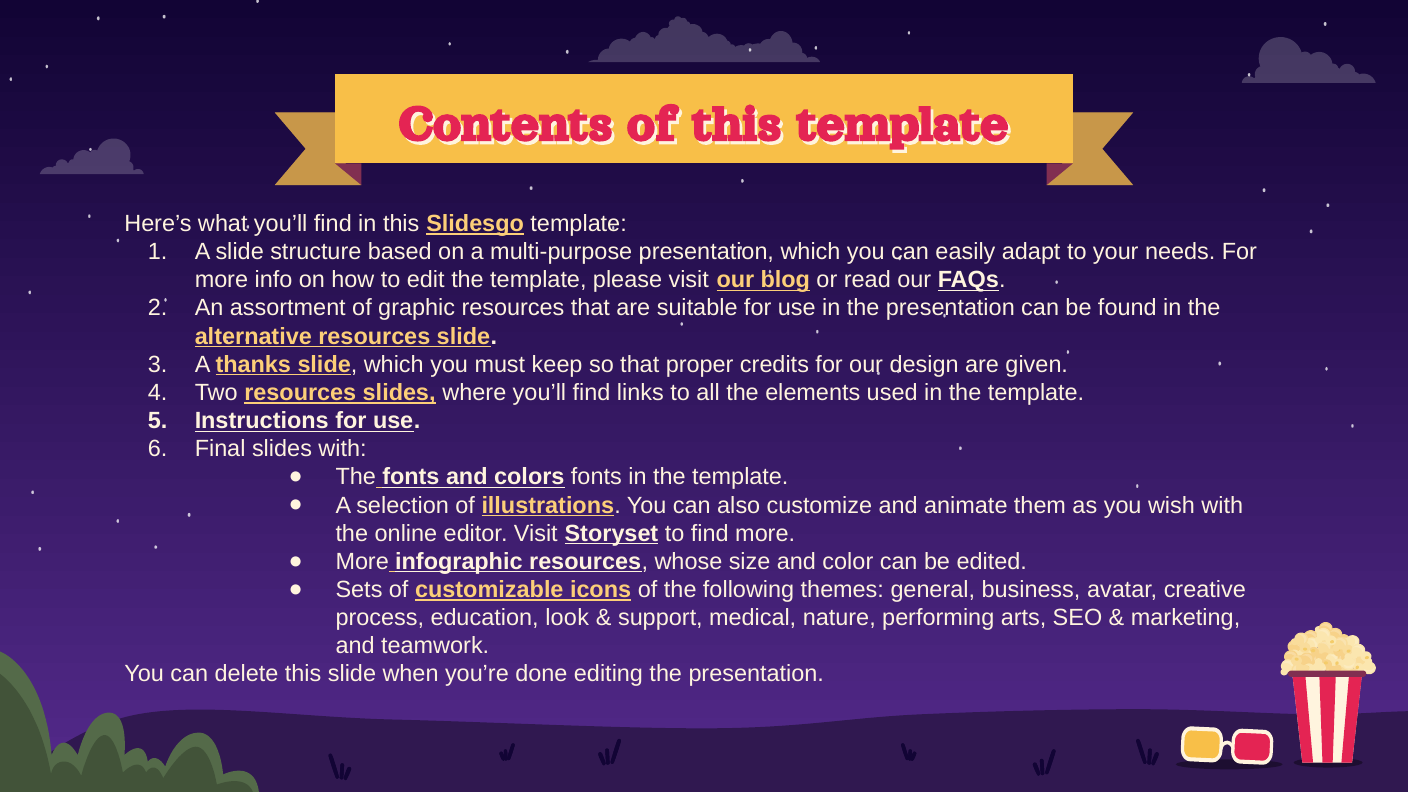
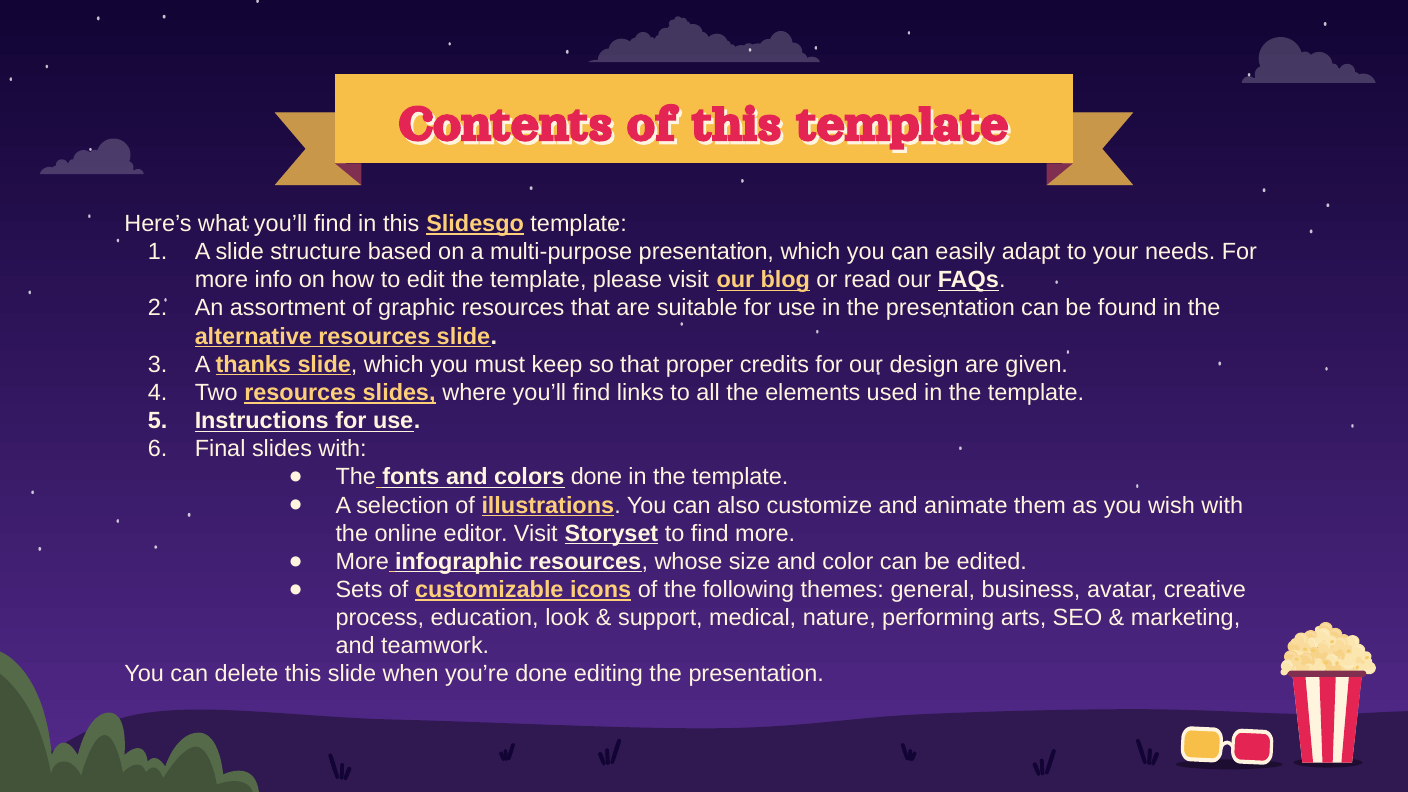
colors fonts: fonts -> done
